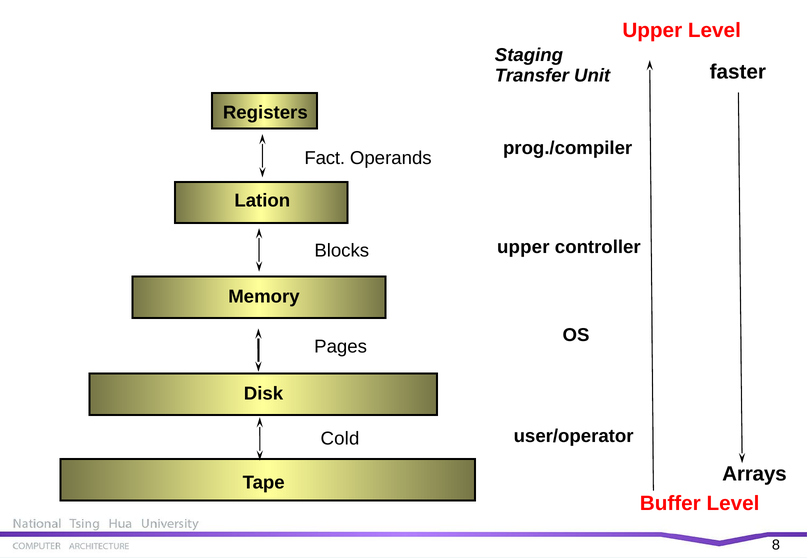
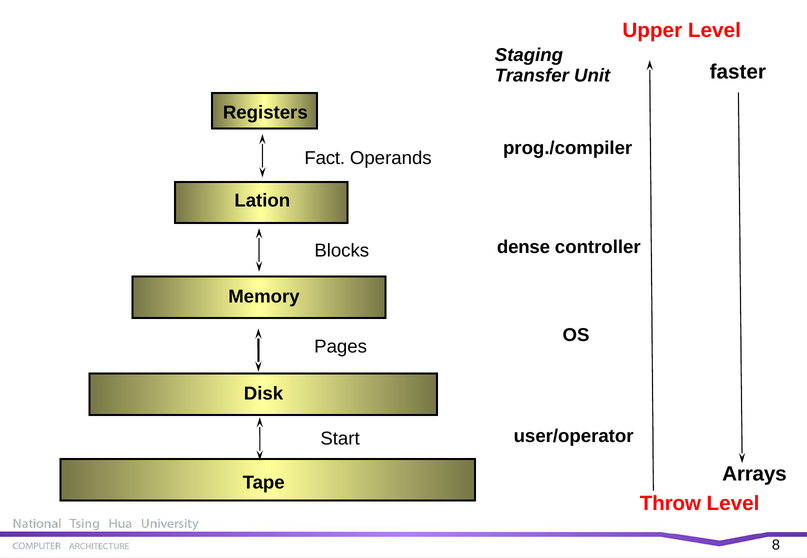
upper at (523, 248): upper -> dense
Cold: Cold -> Start
Buffer: Buffer -> Throw
